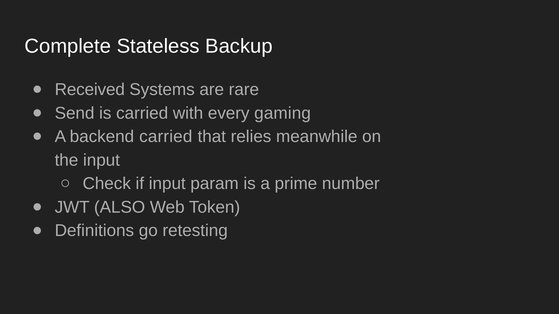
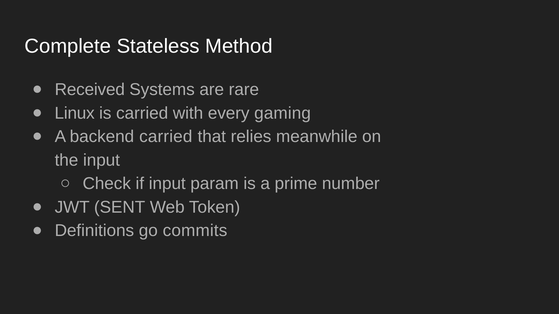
Backup: Backup -> Method
Send: Send -> Linux
ALSO: ALSO -> SENT
retesting: retesting -> commits
